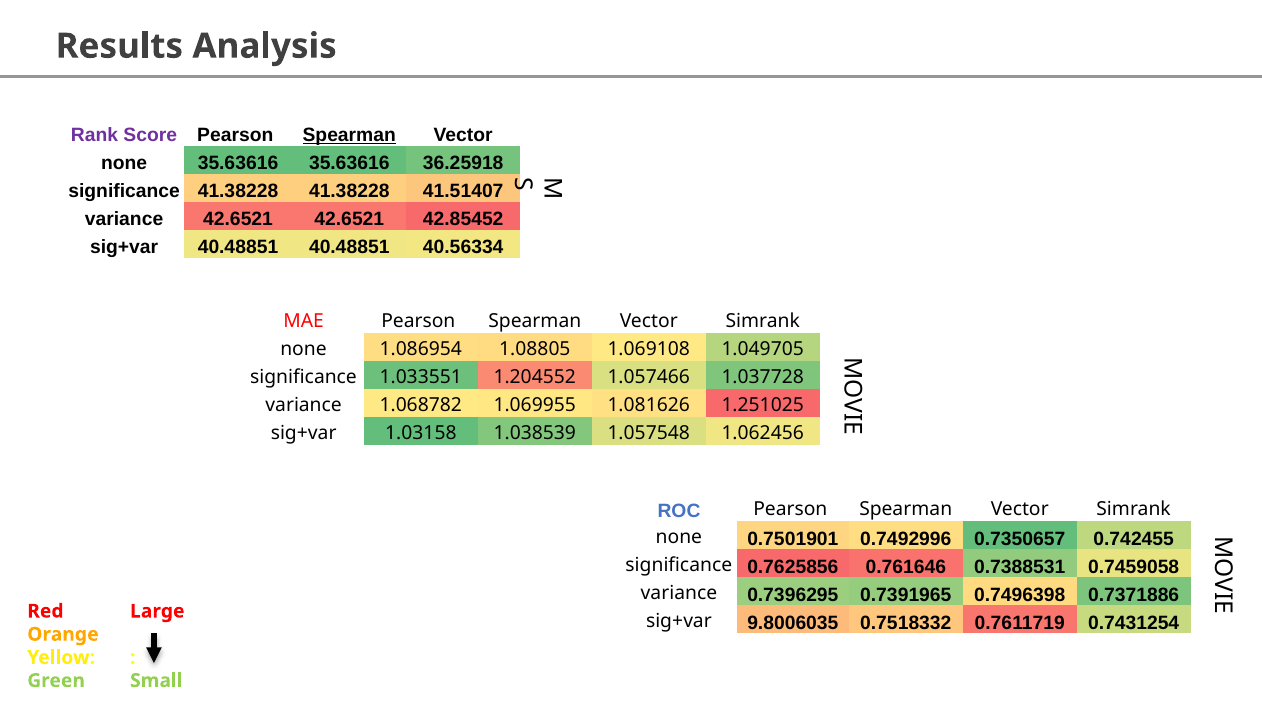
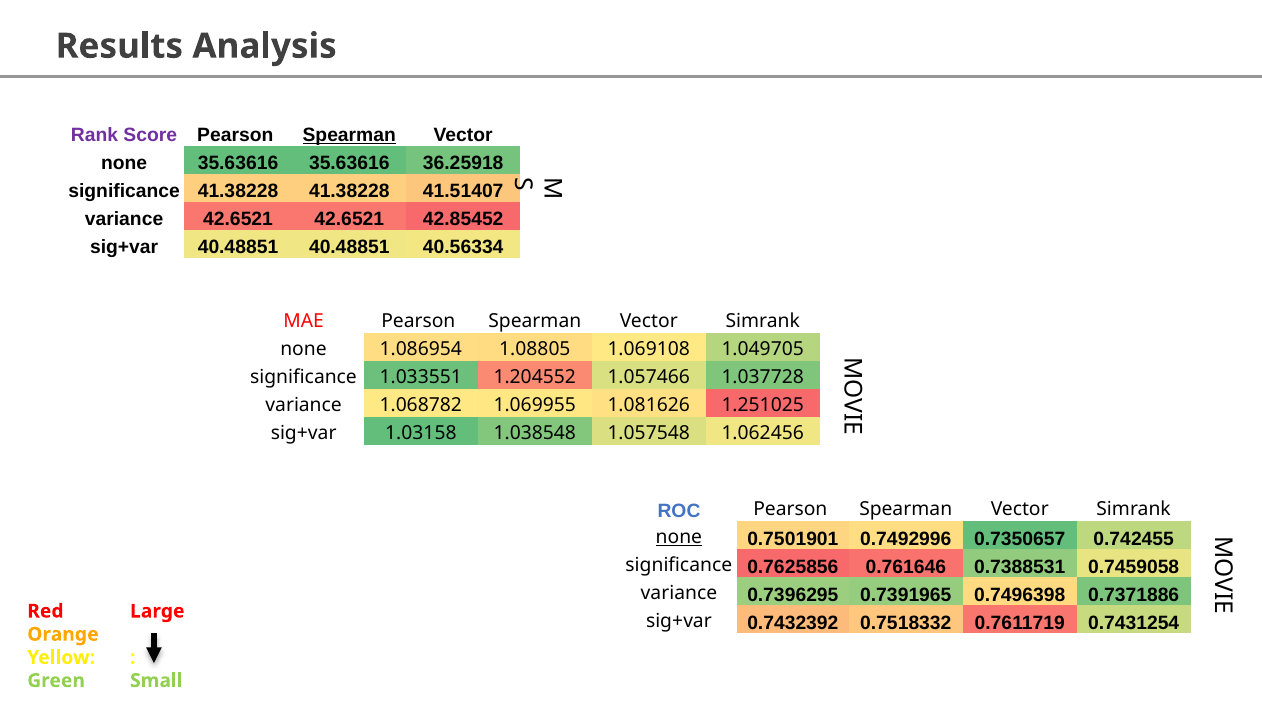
1.038539: 1.038539 -> 1.038548
none at (679, 537) underline: none -> present
9.8006035: 9.8006035 -> 0.7432392
